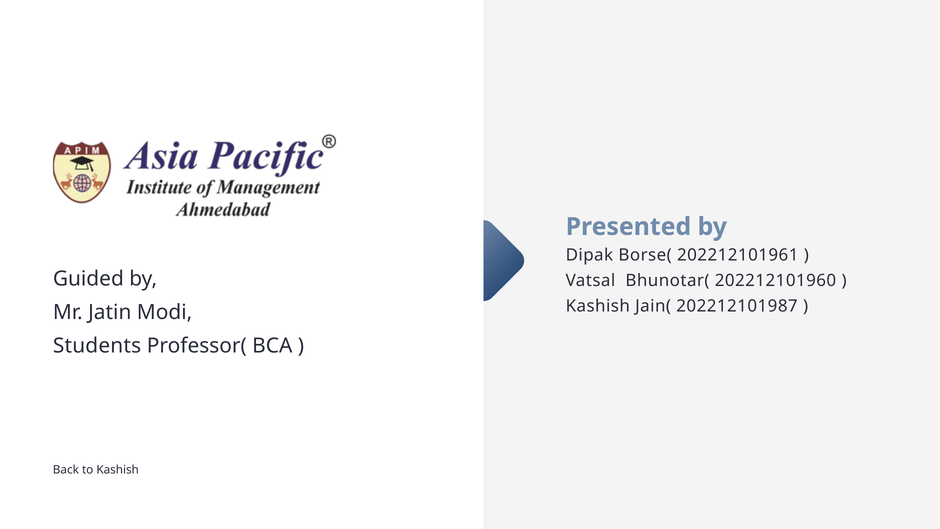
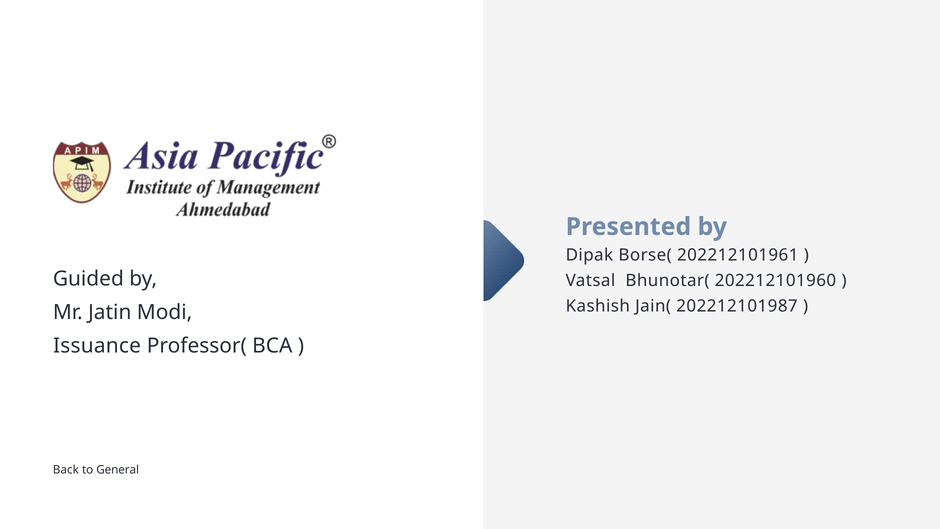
Students: Students -> Issuance
to Kashish: Kashish -> General
